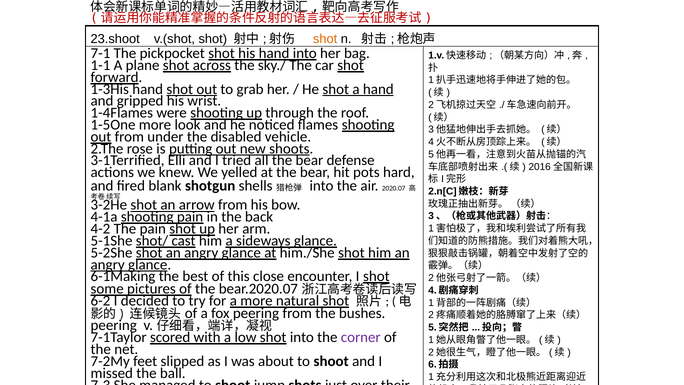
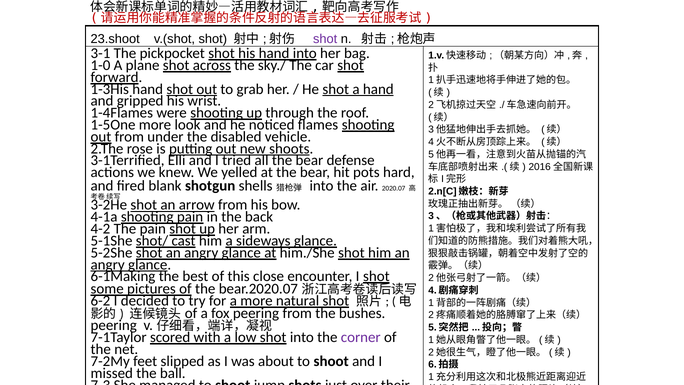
shot at (325, 39) colour: orange -> purple
7-1: 7-1 -> 3-1
1-1: 1-1 -> 1-0
